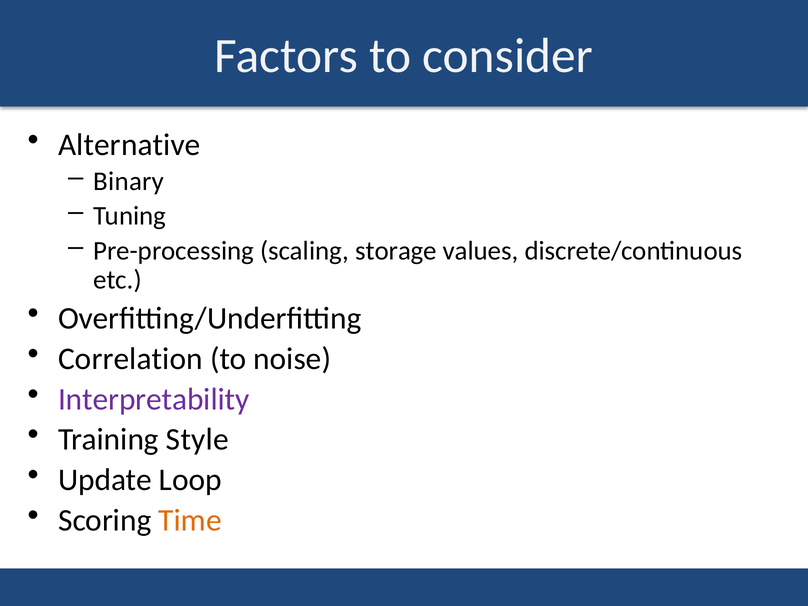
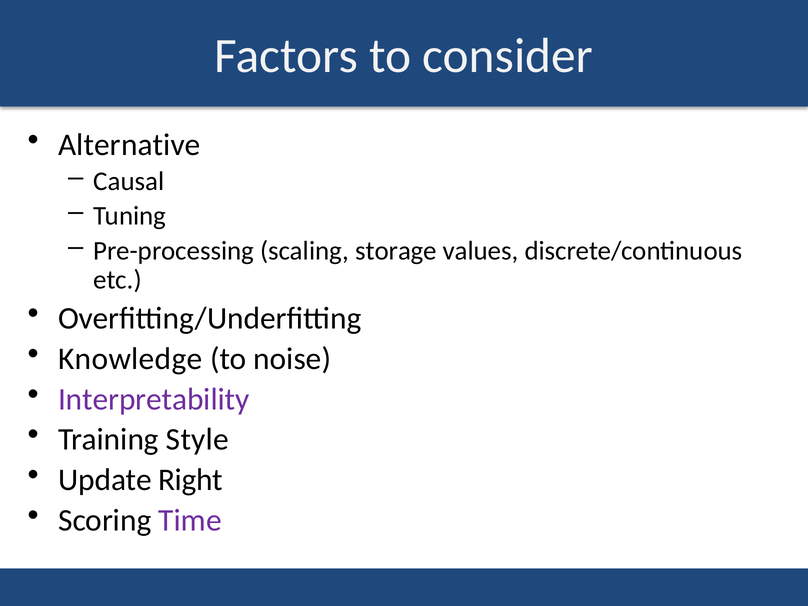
Binary: Binary -> Causal
Correlation: Correlation -> Knowledge
Loop: Loop -> Right
Time colour: orange -> purple
